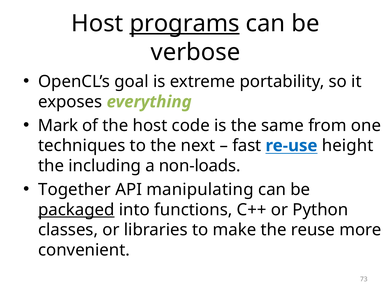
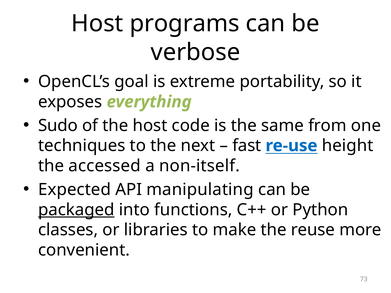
programs underline: present -> none
Mark: Mark -> Sudo
including: including -> accessed
non-loads: non-loads -> non-itself
Together: Together -> Expected
